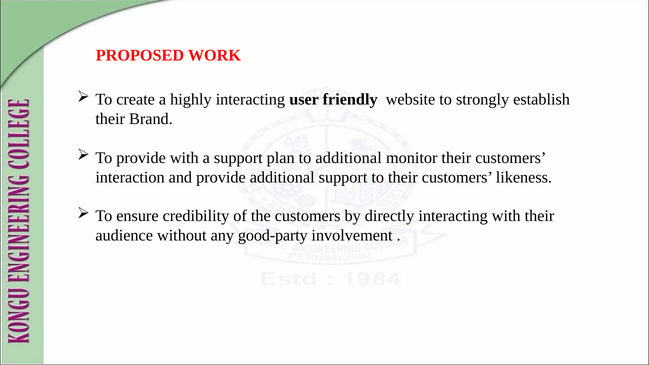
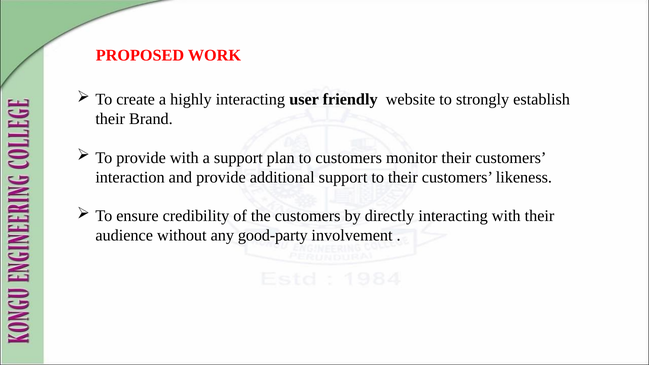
to additional: additional -> customers
